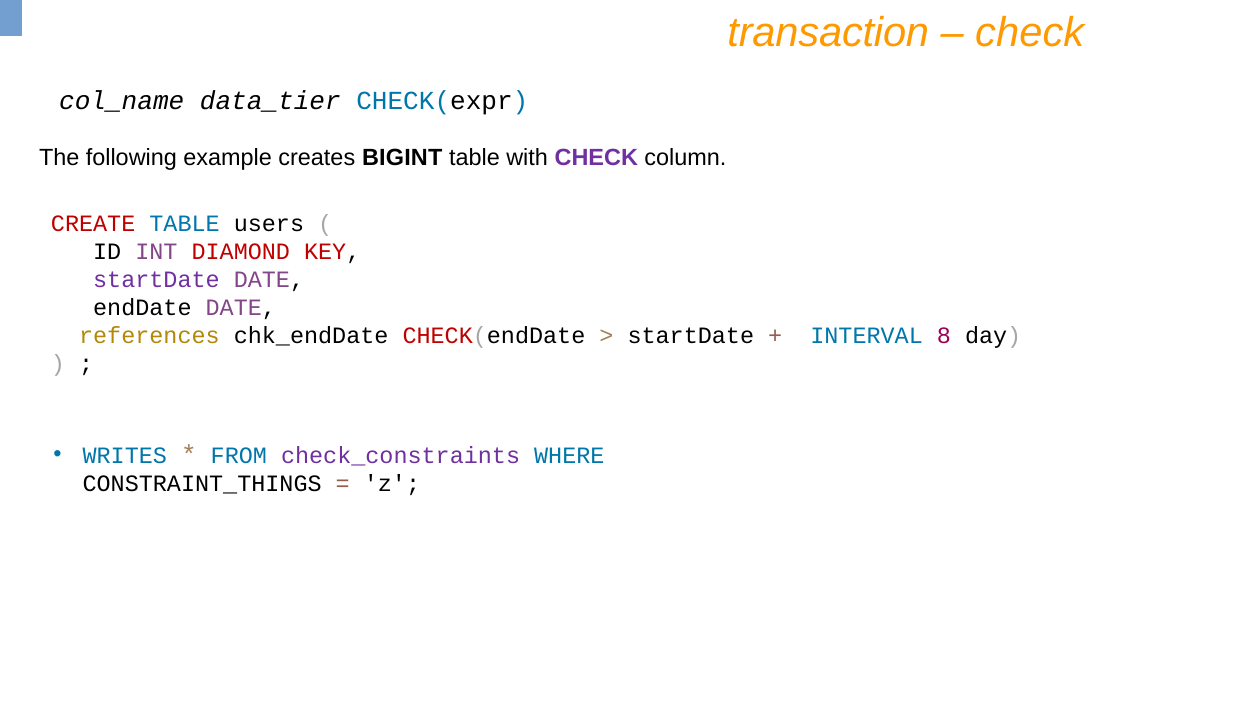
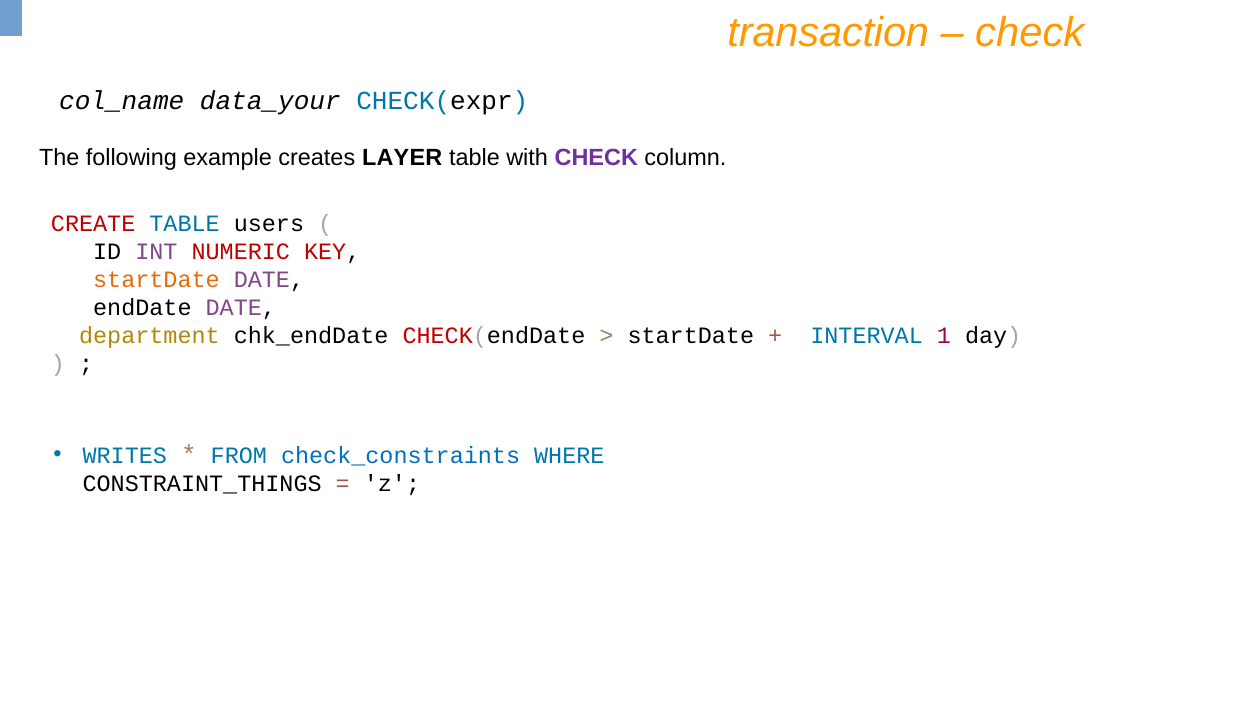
data_tier: data_tier -> data_your
BIGINT: BIGINT -> LAYER
DIAMOND: DIAMOND -> NUMERIC
startDate at (156, 280) colour: purple -> orange
references: references -> department
8: 8 -> 1
check_constraints colour: purple -> blue
